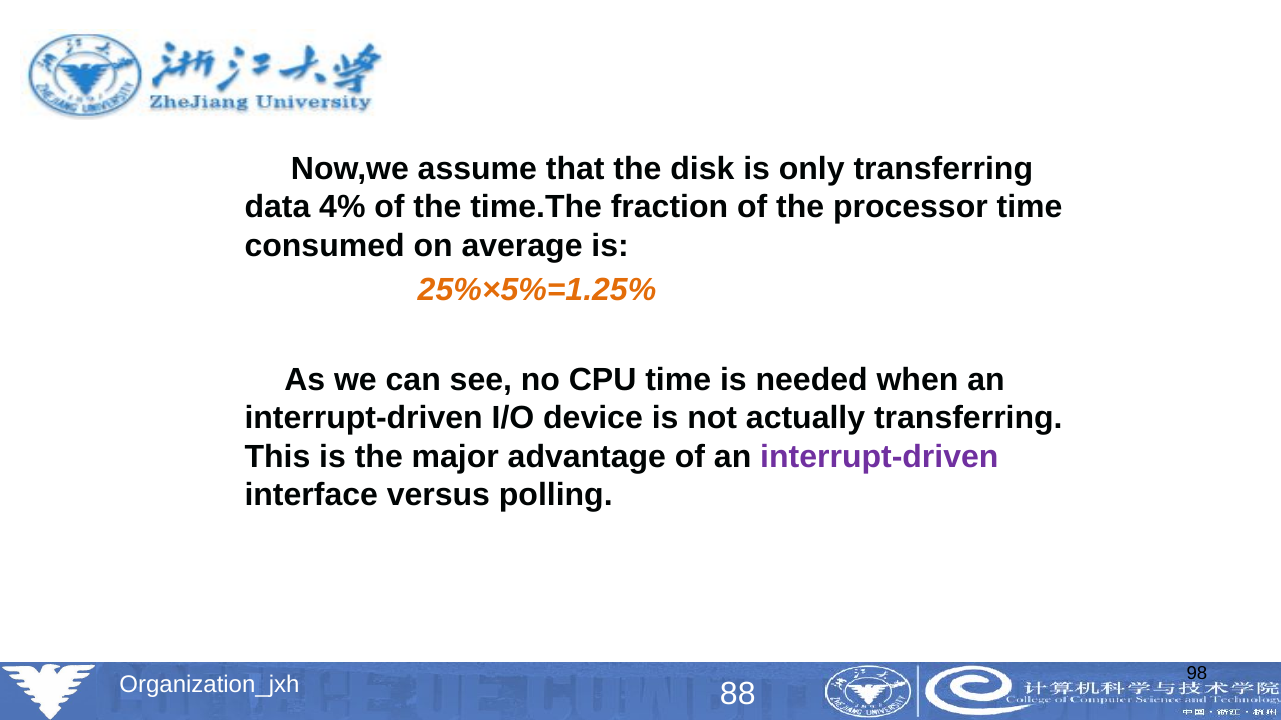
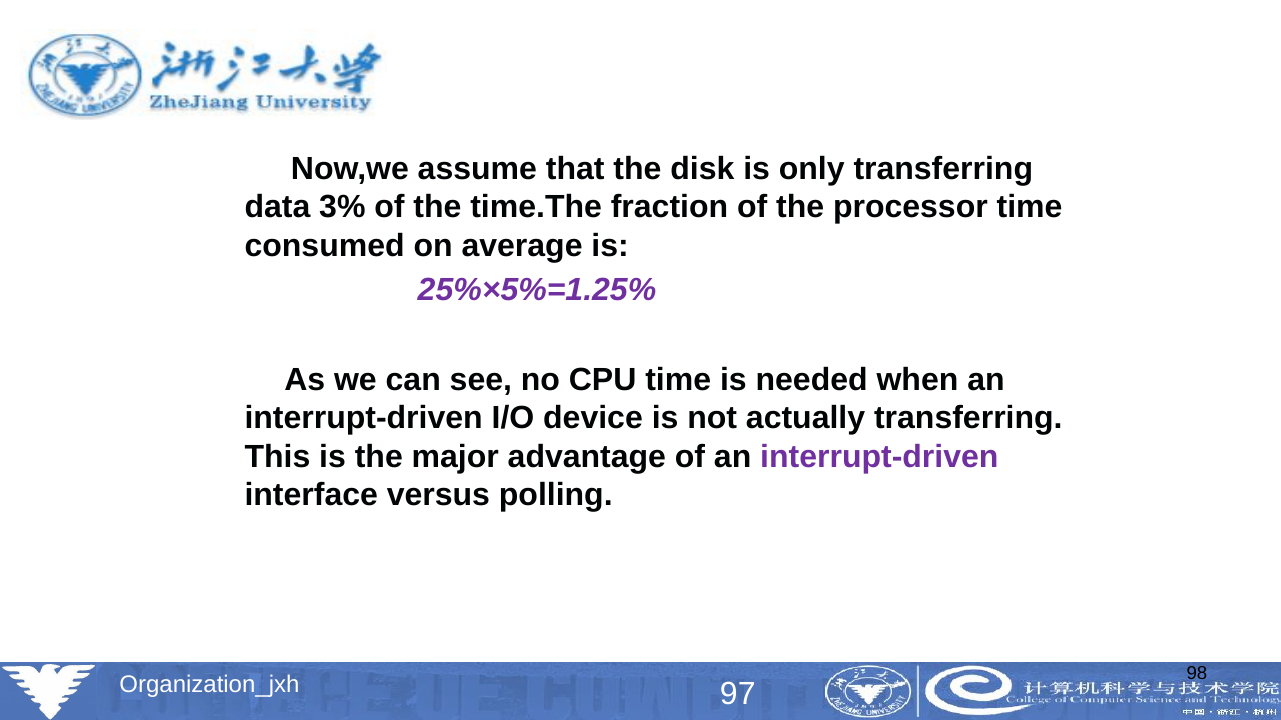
4%: 4% -> 3%
25%×5%=1.25% colour: orange -> purple
88: 88 -> 97
